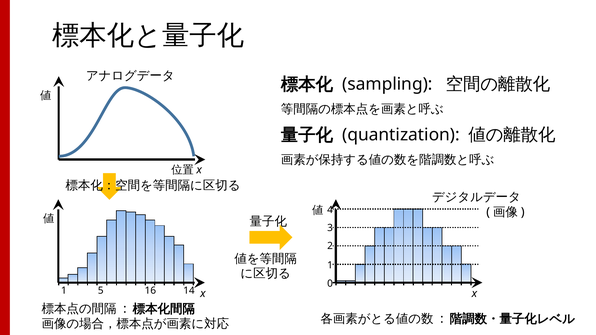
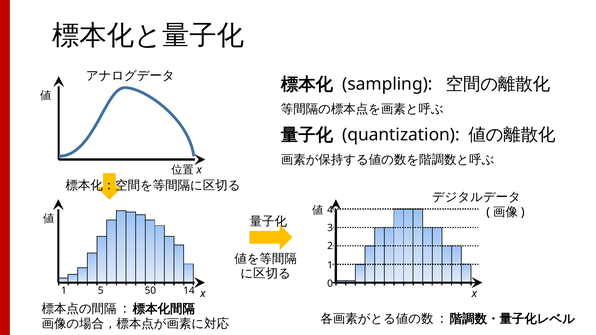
16: 16 -> 50
